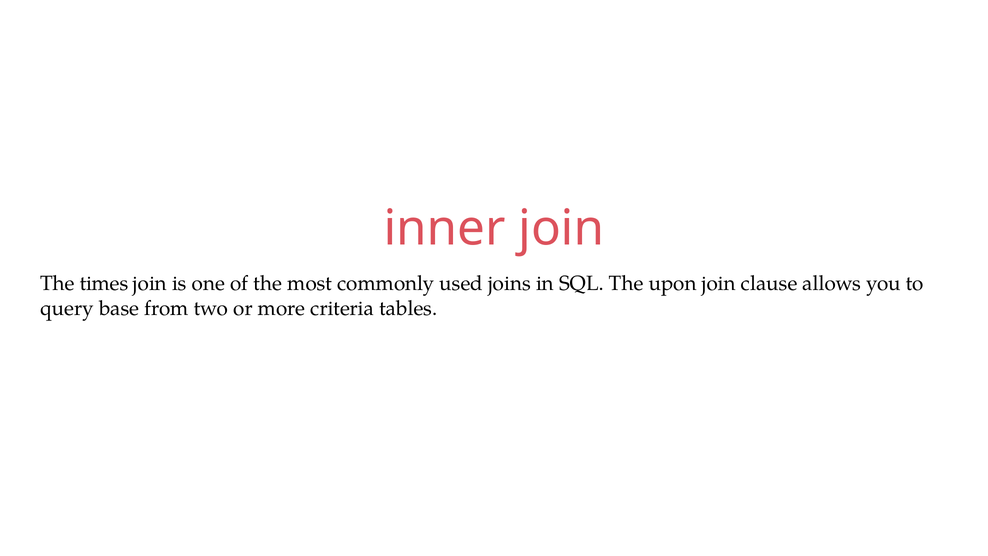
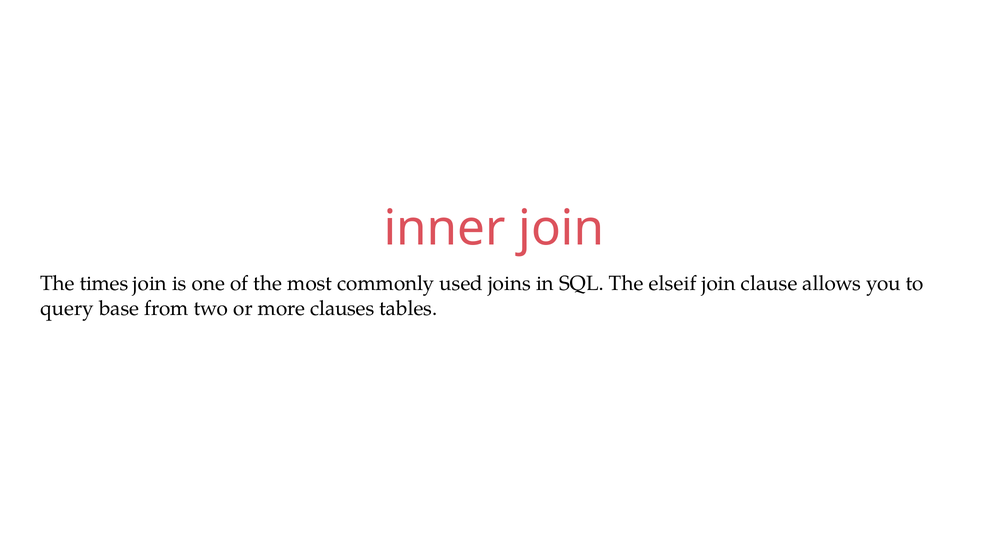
upon: upon -> elseif
criteria: criteria -> clauses
